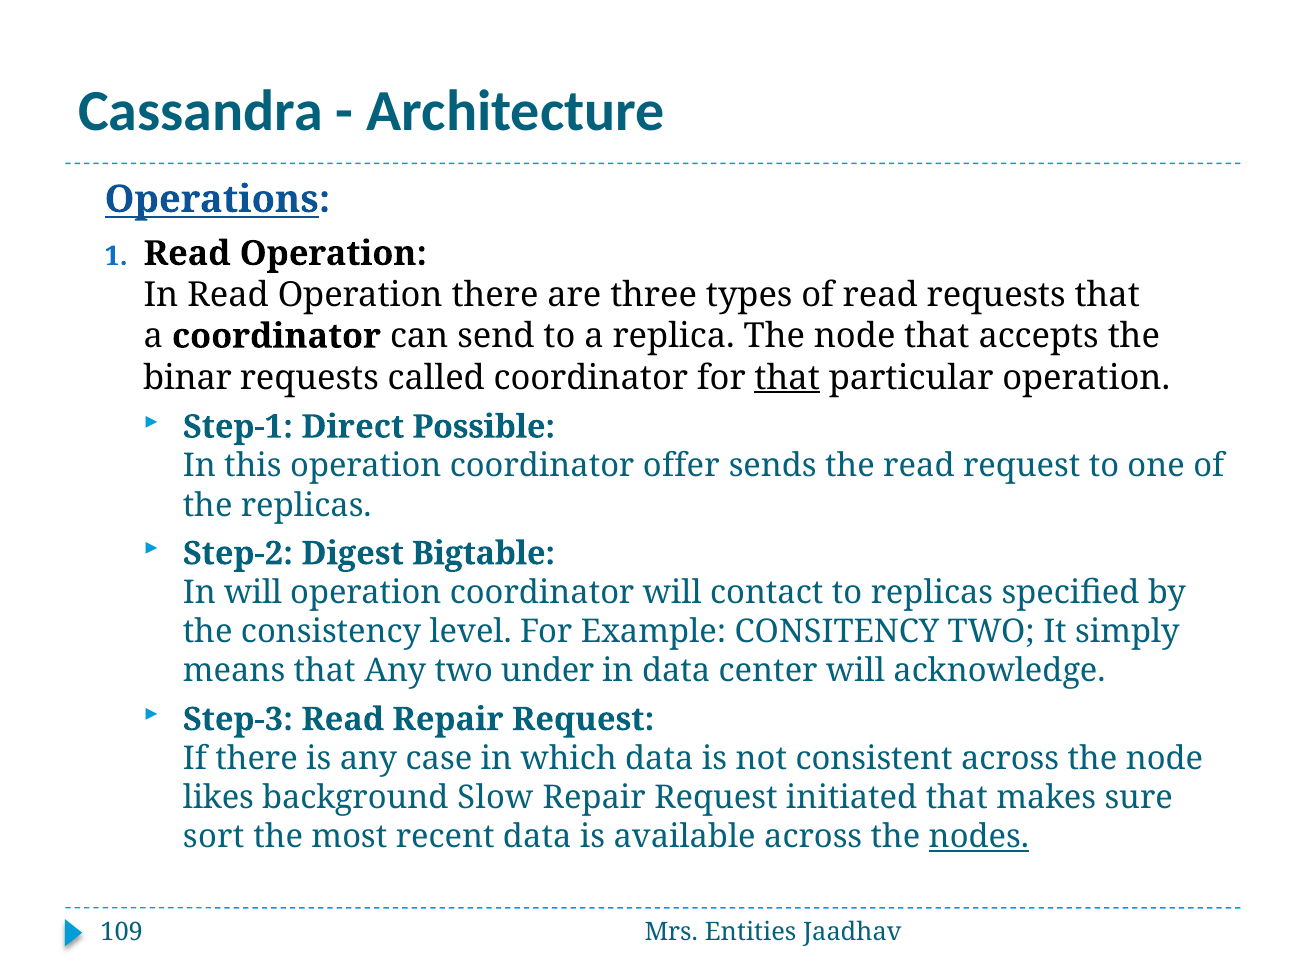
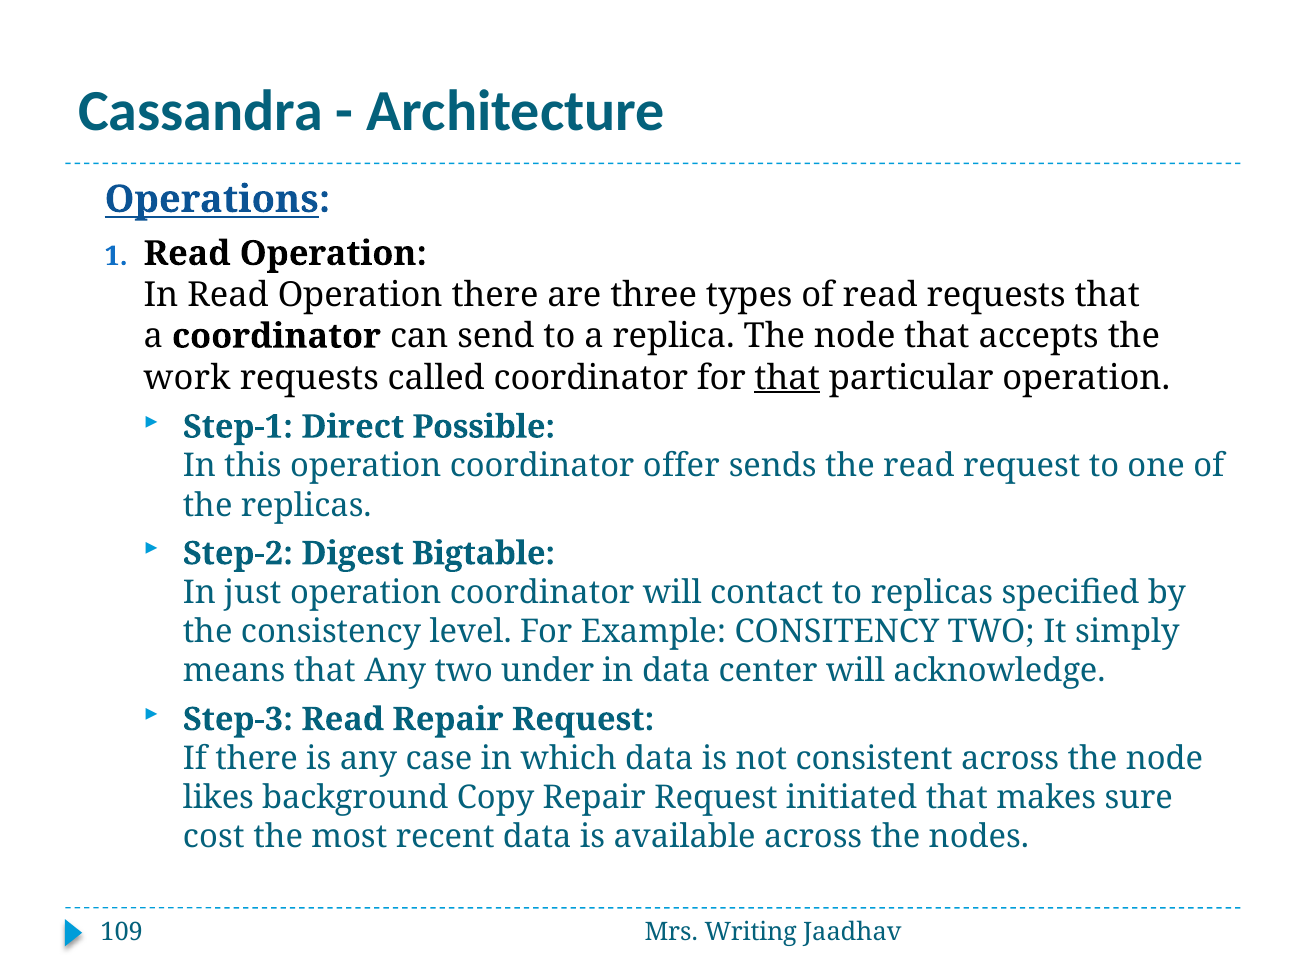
binar: binar -> work
In will: will -> just
Slow: Slow -> Copy
sort: sort -> cost
nodes underline: present -> none
Entities: Entities -> Writing
